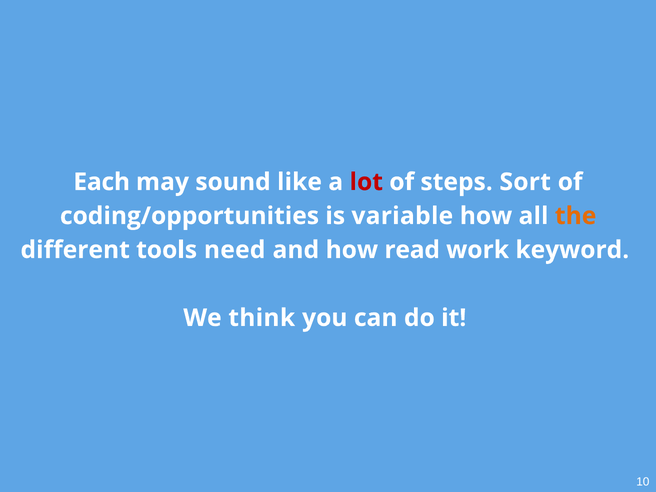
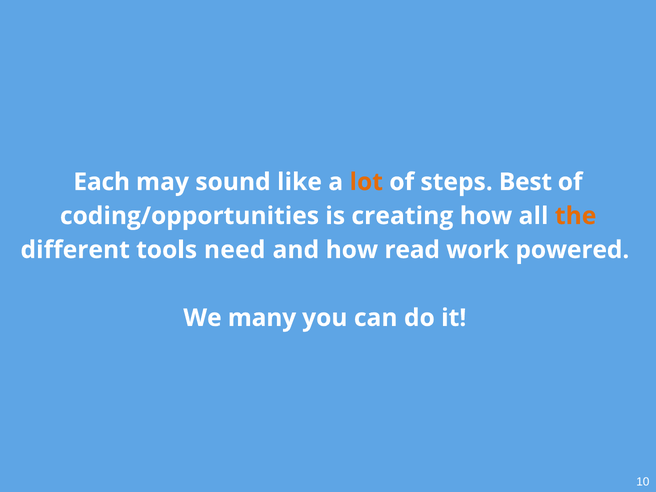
lot colour: red -> orange
Sort: Sort -> Best
variable: variable -> creating
keyword: keyword -> powered
think: think -> many
